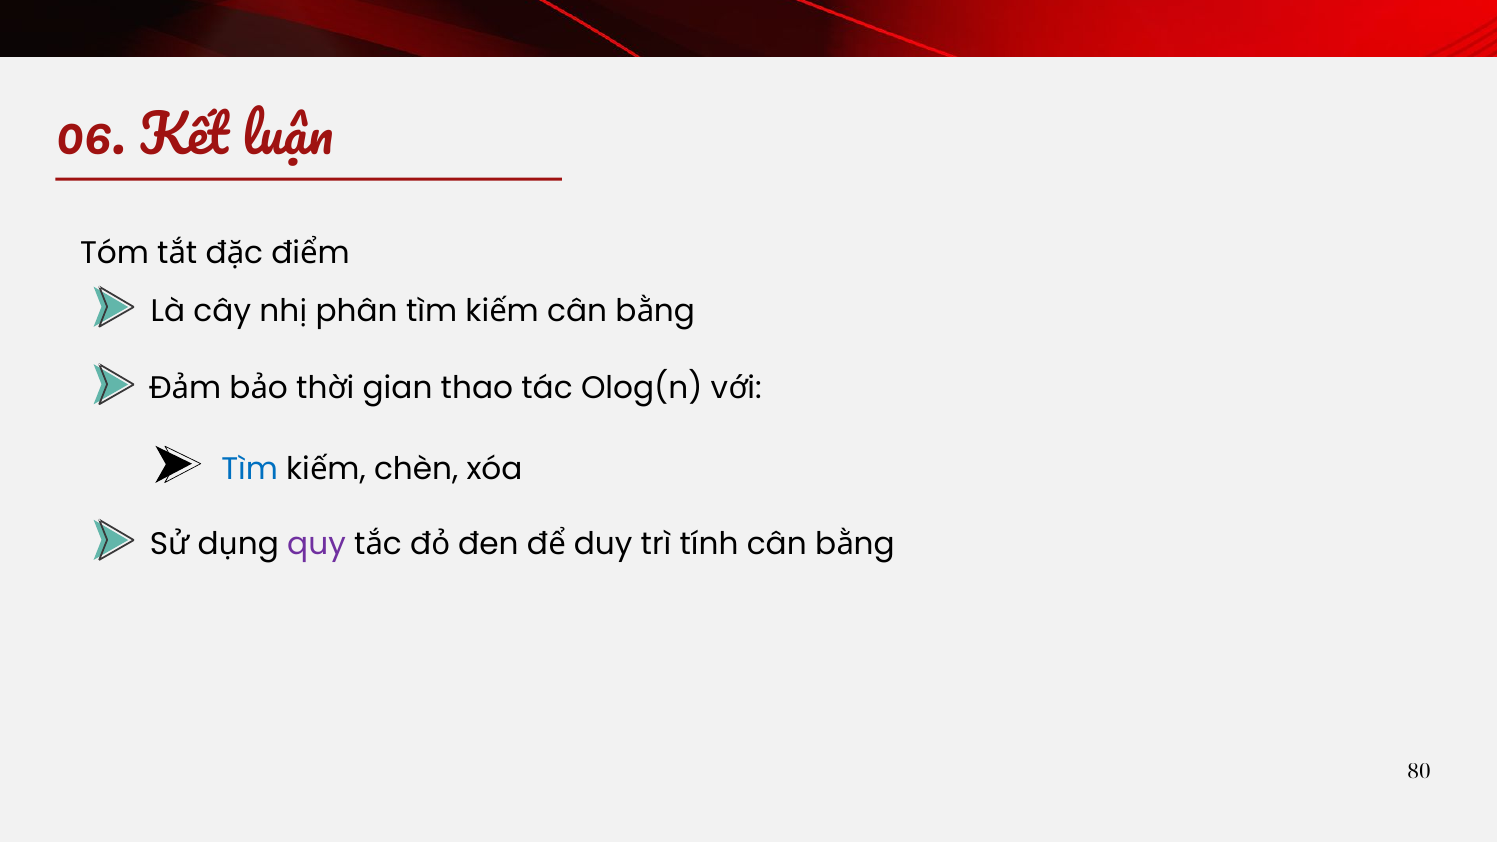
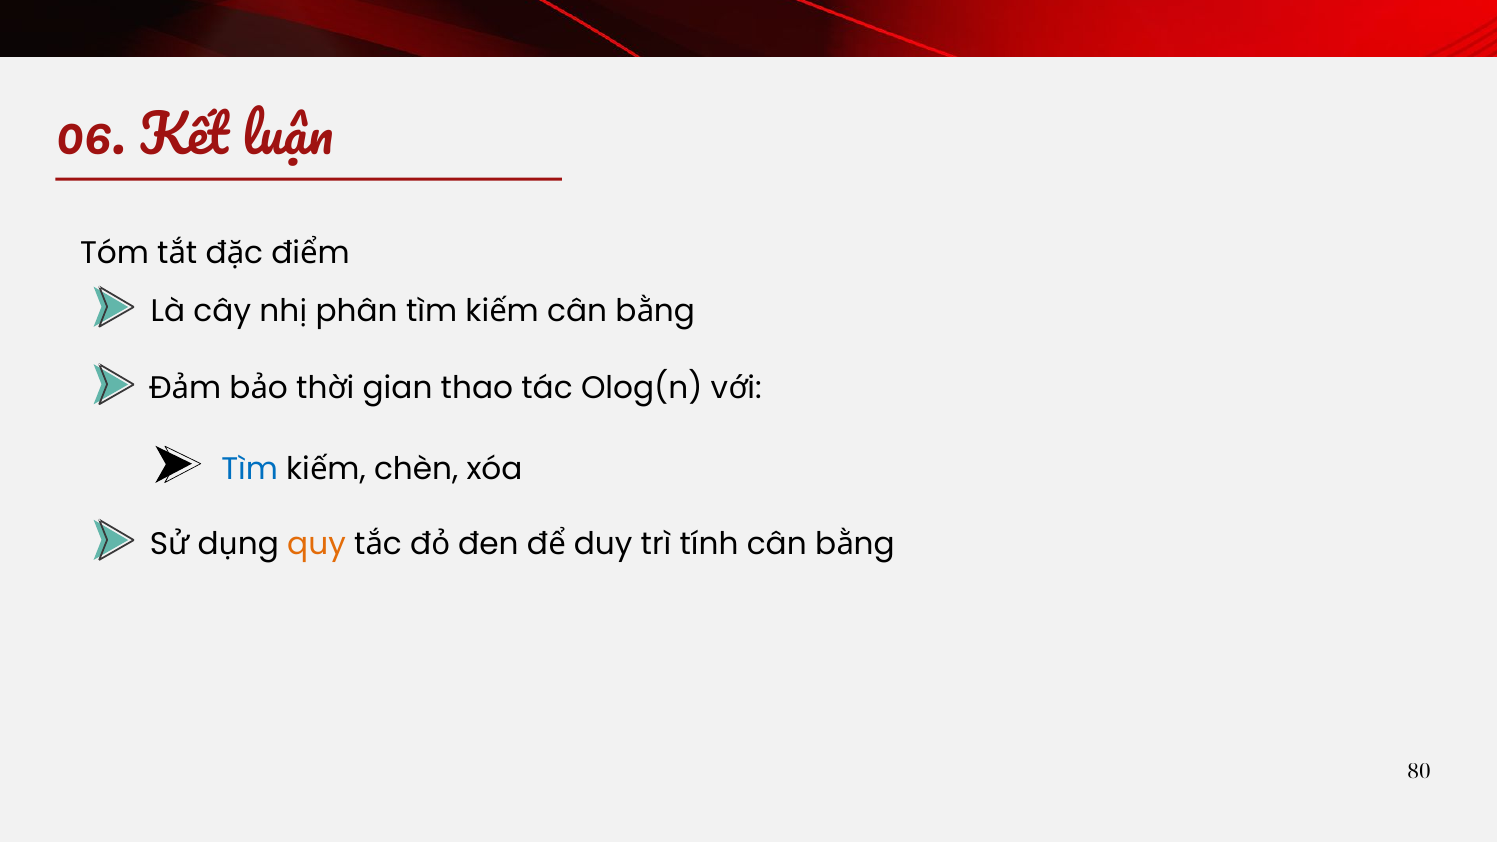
quy colour: purple -> orange
